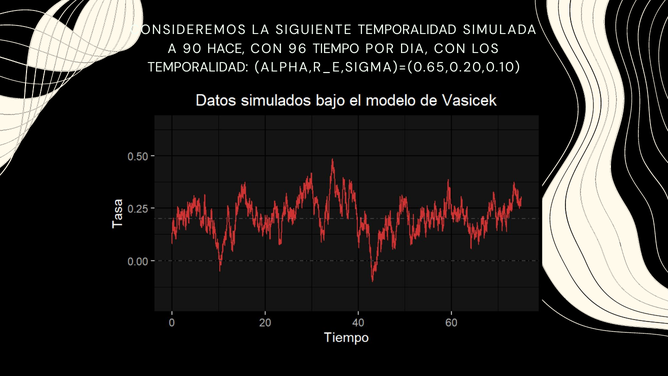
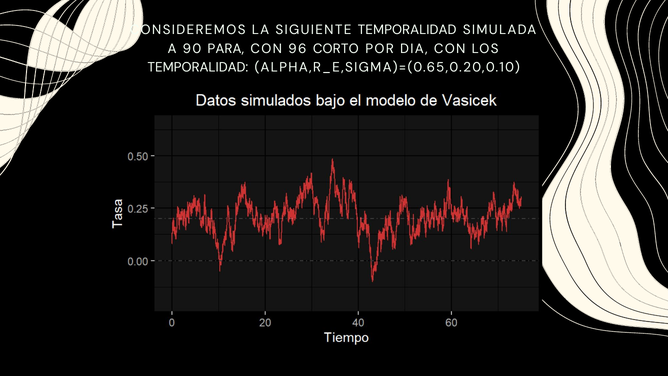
HACE: HACE -> PARA
TIEMPO: TIEMPO -> CORTO
